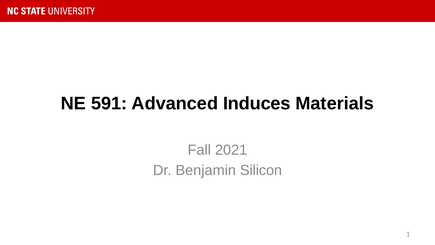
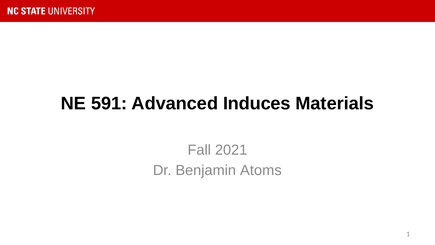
Silicon: Silicon -> Atoms
